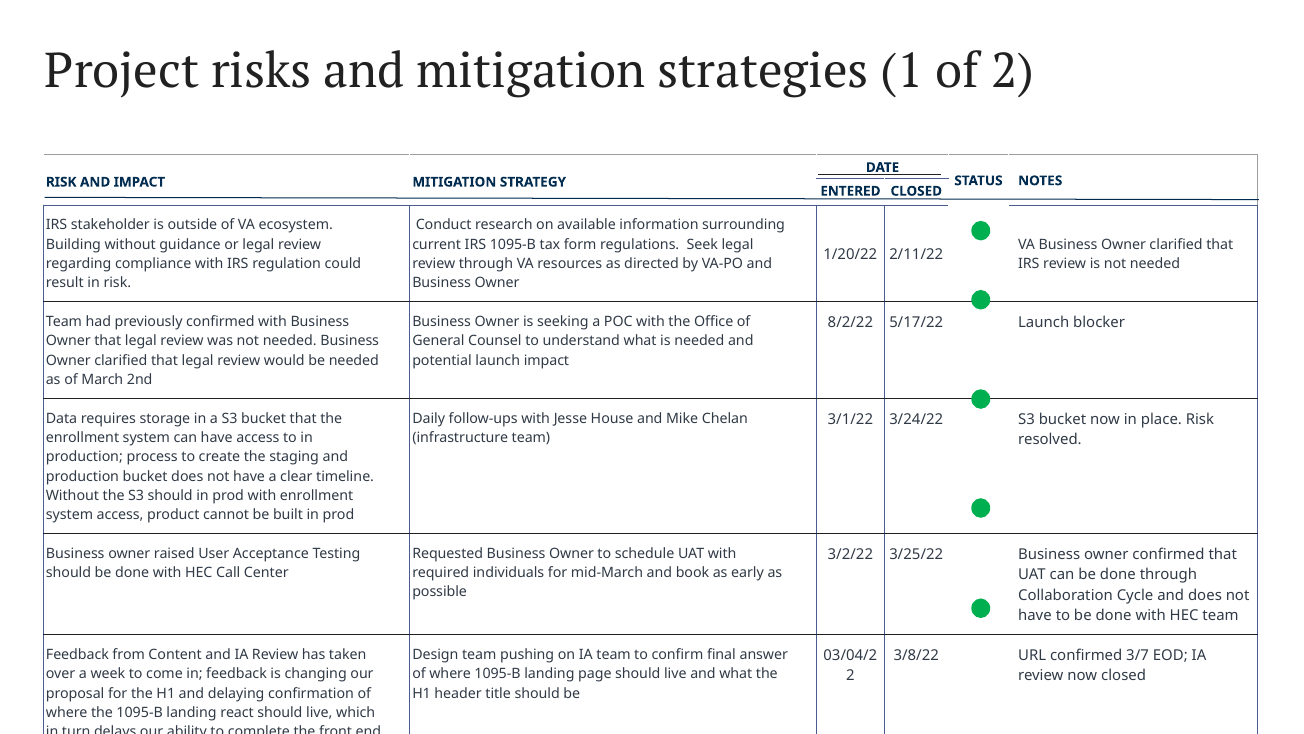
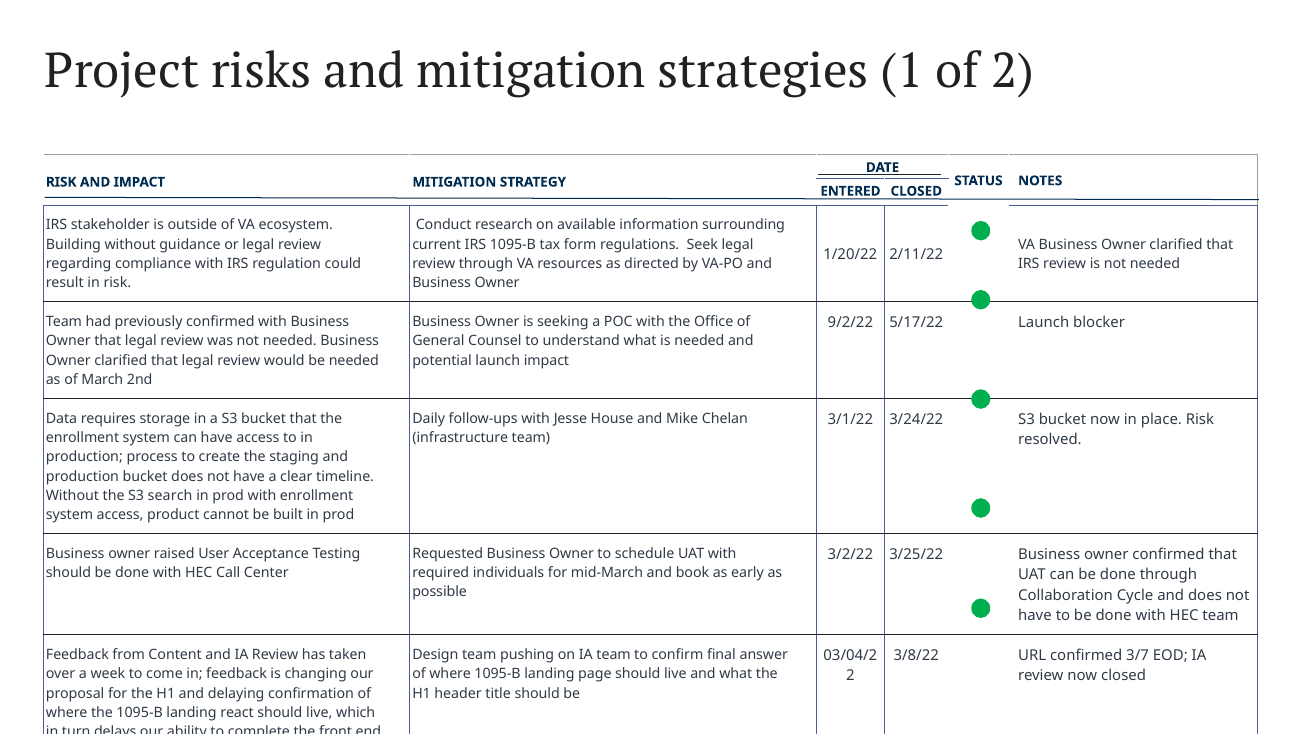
8/2/22: 8/2/22 -> 9/2/22
S3 should: should -> search
